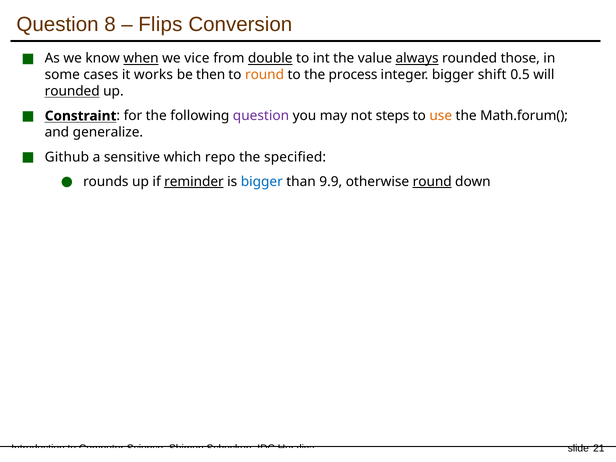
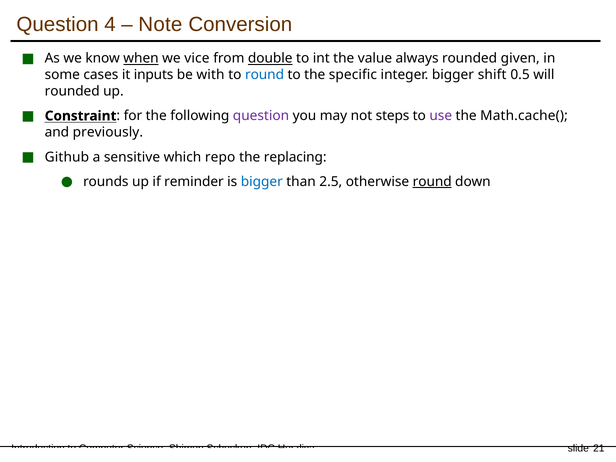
8: 8 -> 4
Flips: Flips -> Note
always underline: present -> none
those: those -> given
works: works -> inputs
then: then -> with
round at (265, 75) colour: orange -> blue
process: process -> specific
rounded at (72, 91) underline: present -> none
use colour: orange -> purple
Math.forum(: Math.forum( -> Math.cache(
generalize: generalize -> previously
specified: specified -> replacing
reminder underline: present -> none
9.9: 9.9 -> 2.5
